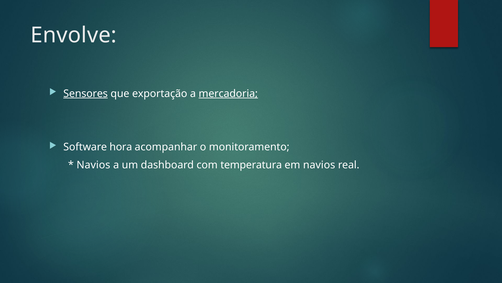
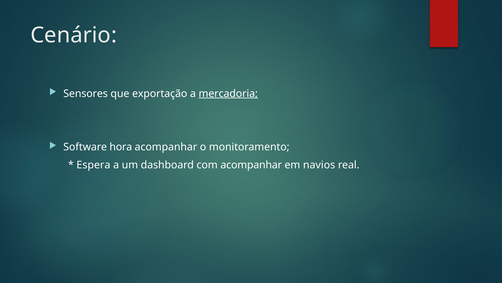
Envolve: Envolve -> Cenário
Sensores underline: present -> none
Navios at (93, 165): Navios -> Espera
com temperatura: temperatura -> acompanhar
